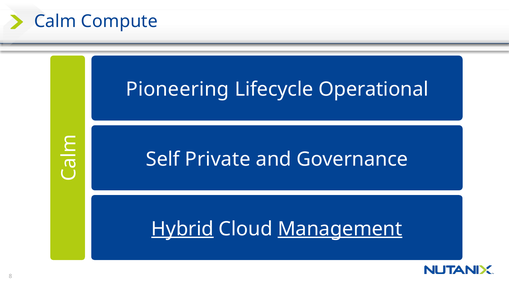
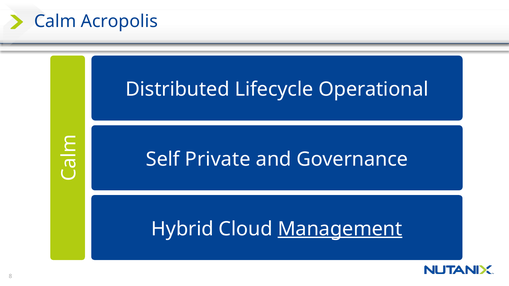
Compute: Compute -> Acropolis
Pioneering: Pioneering -> Distributed
Hybrid underline: present -> none
